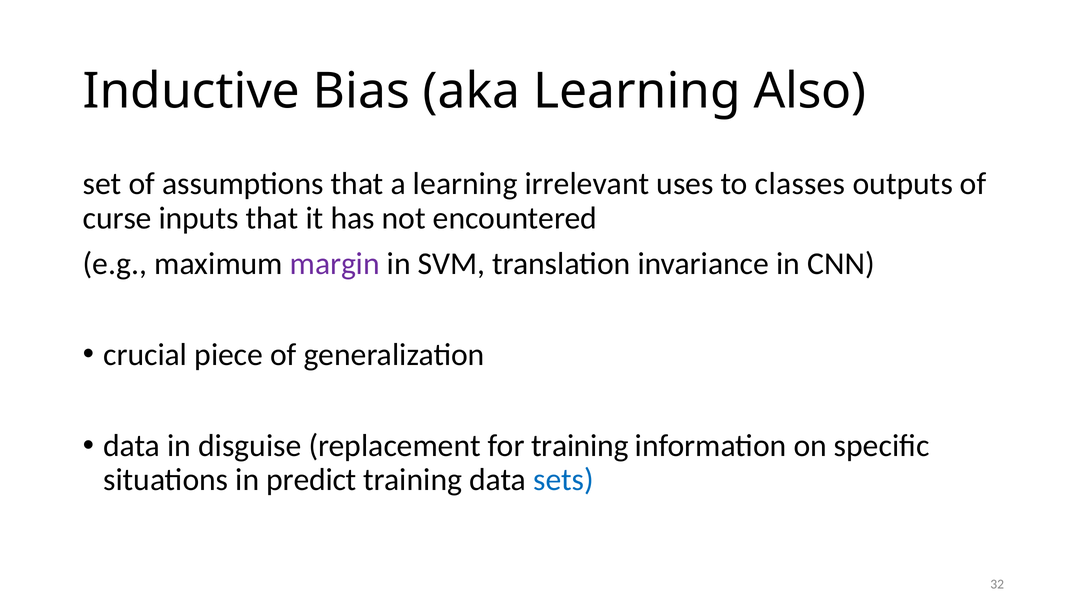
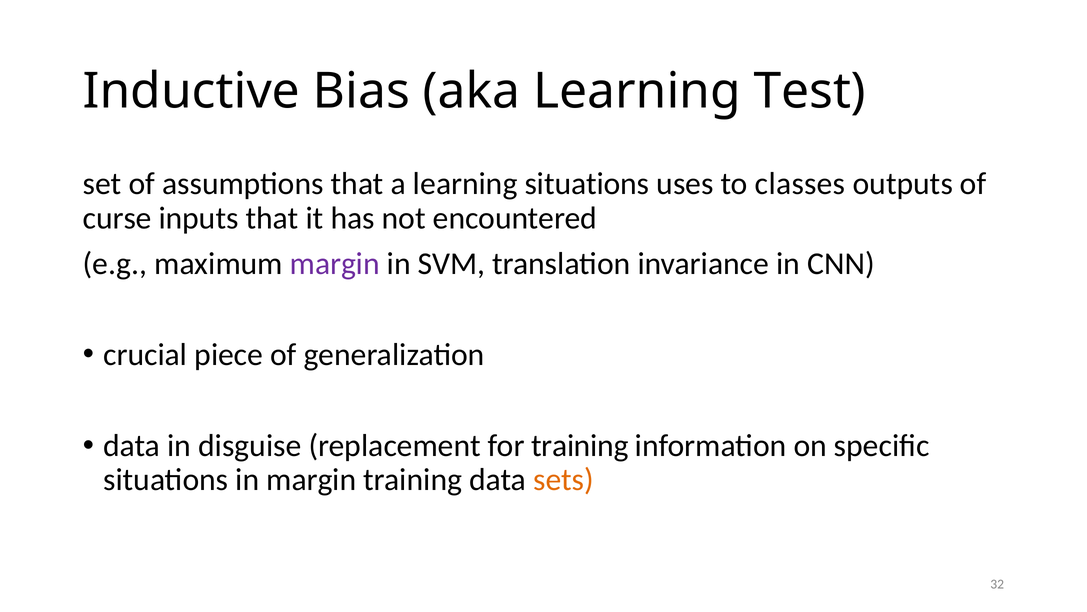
Also: Also -> Test
learning irrelevant: irrelevant -> situations
in predict: predict -> margin
sets colour: blue -> orange
